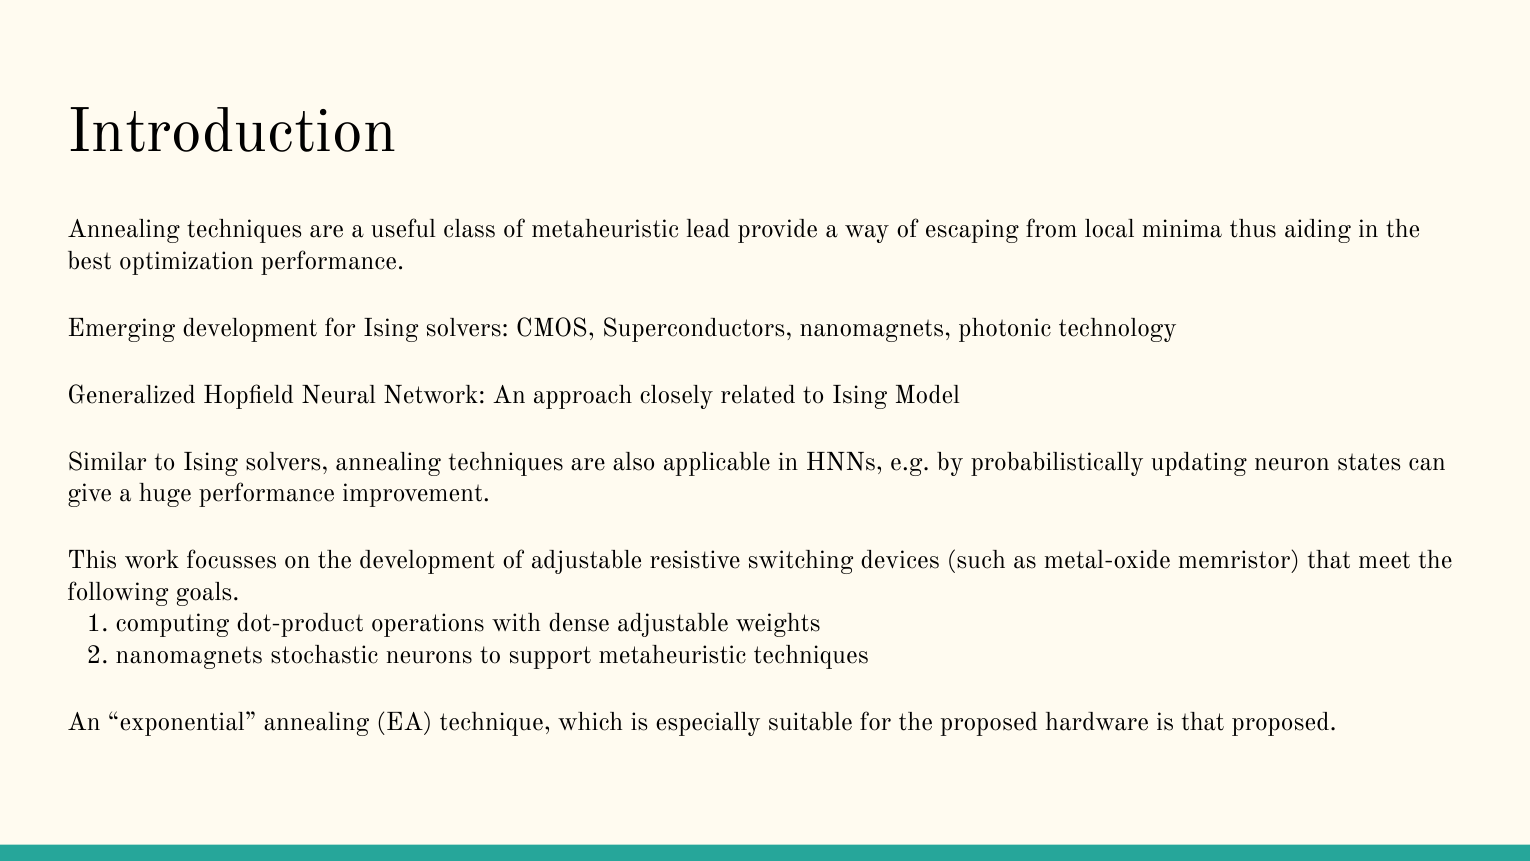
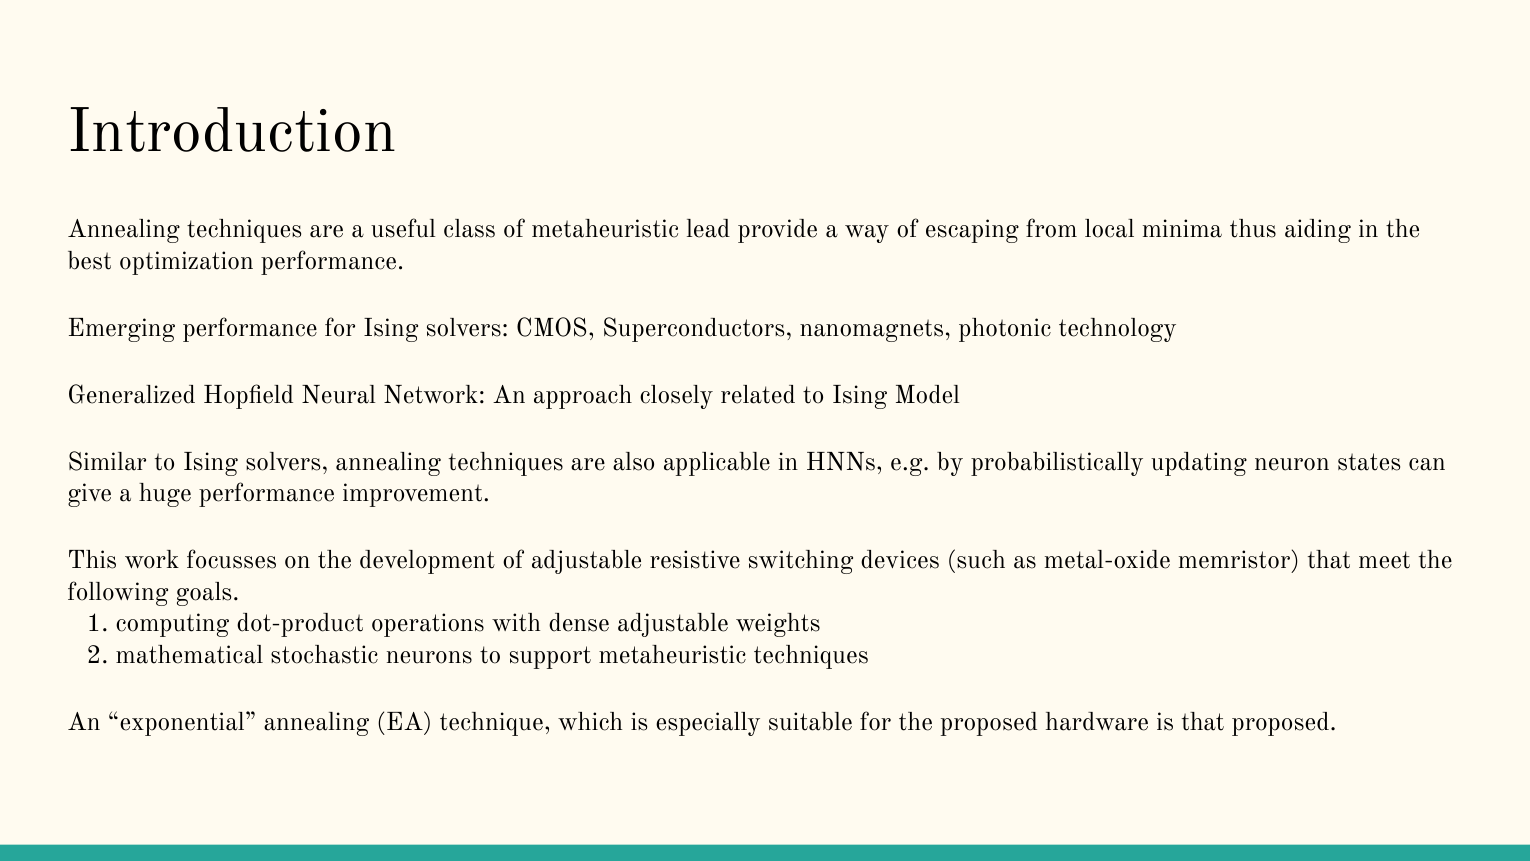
Emerging development: development -> performance
2 nanomagnets: nanomagnets -> mathematical
